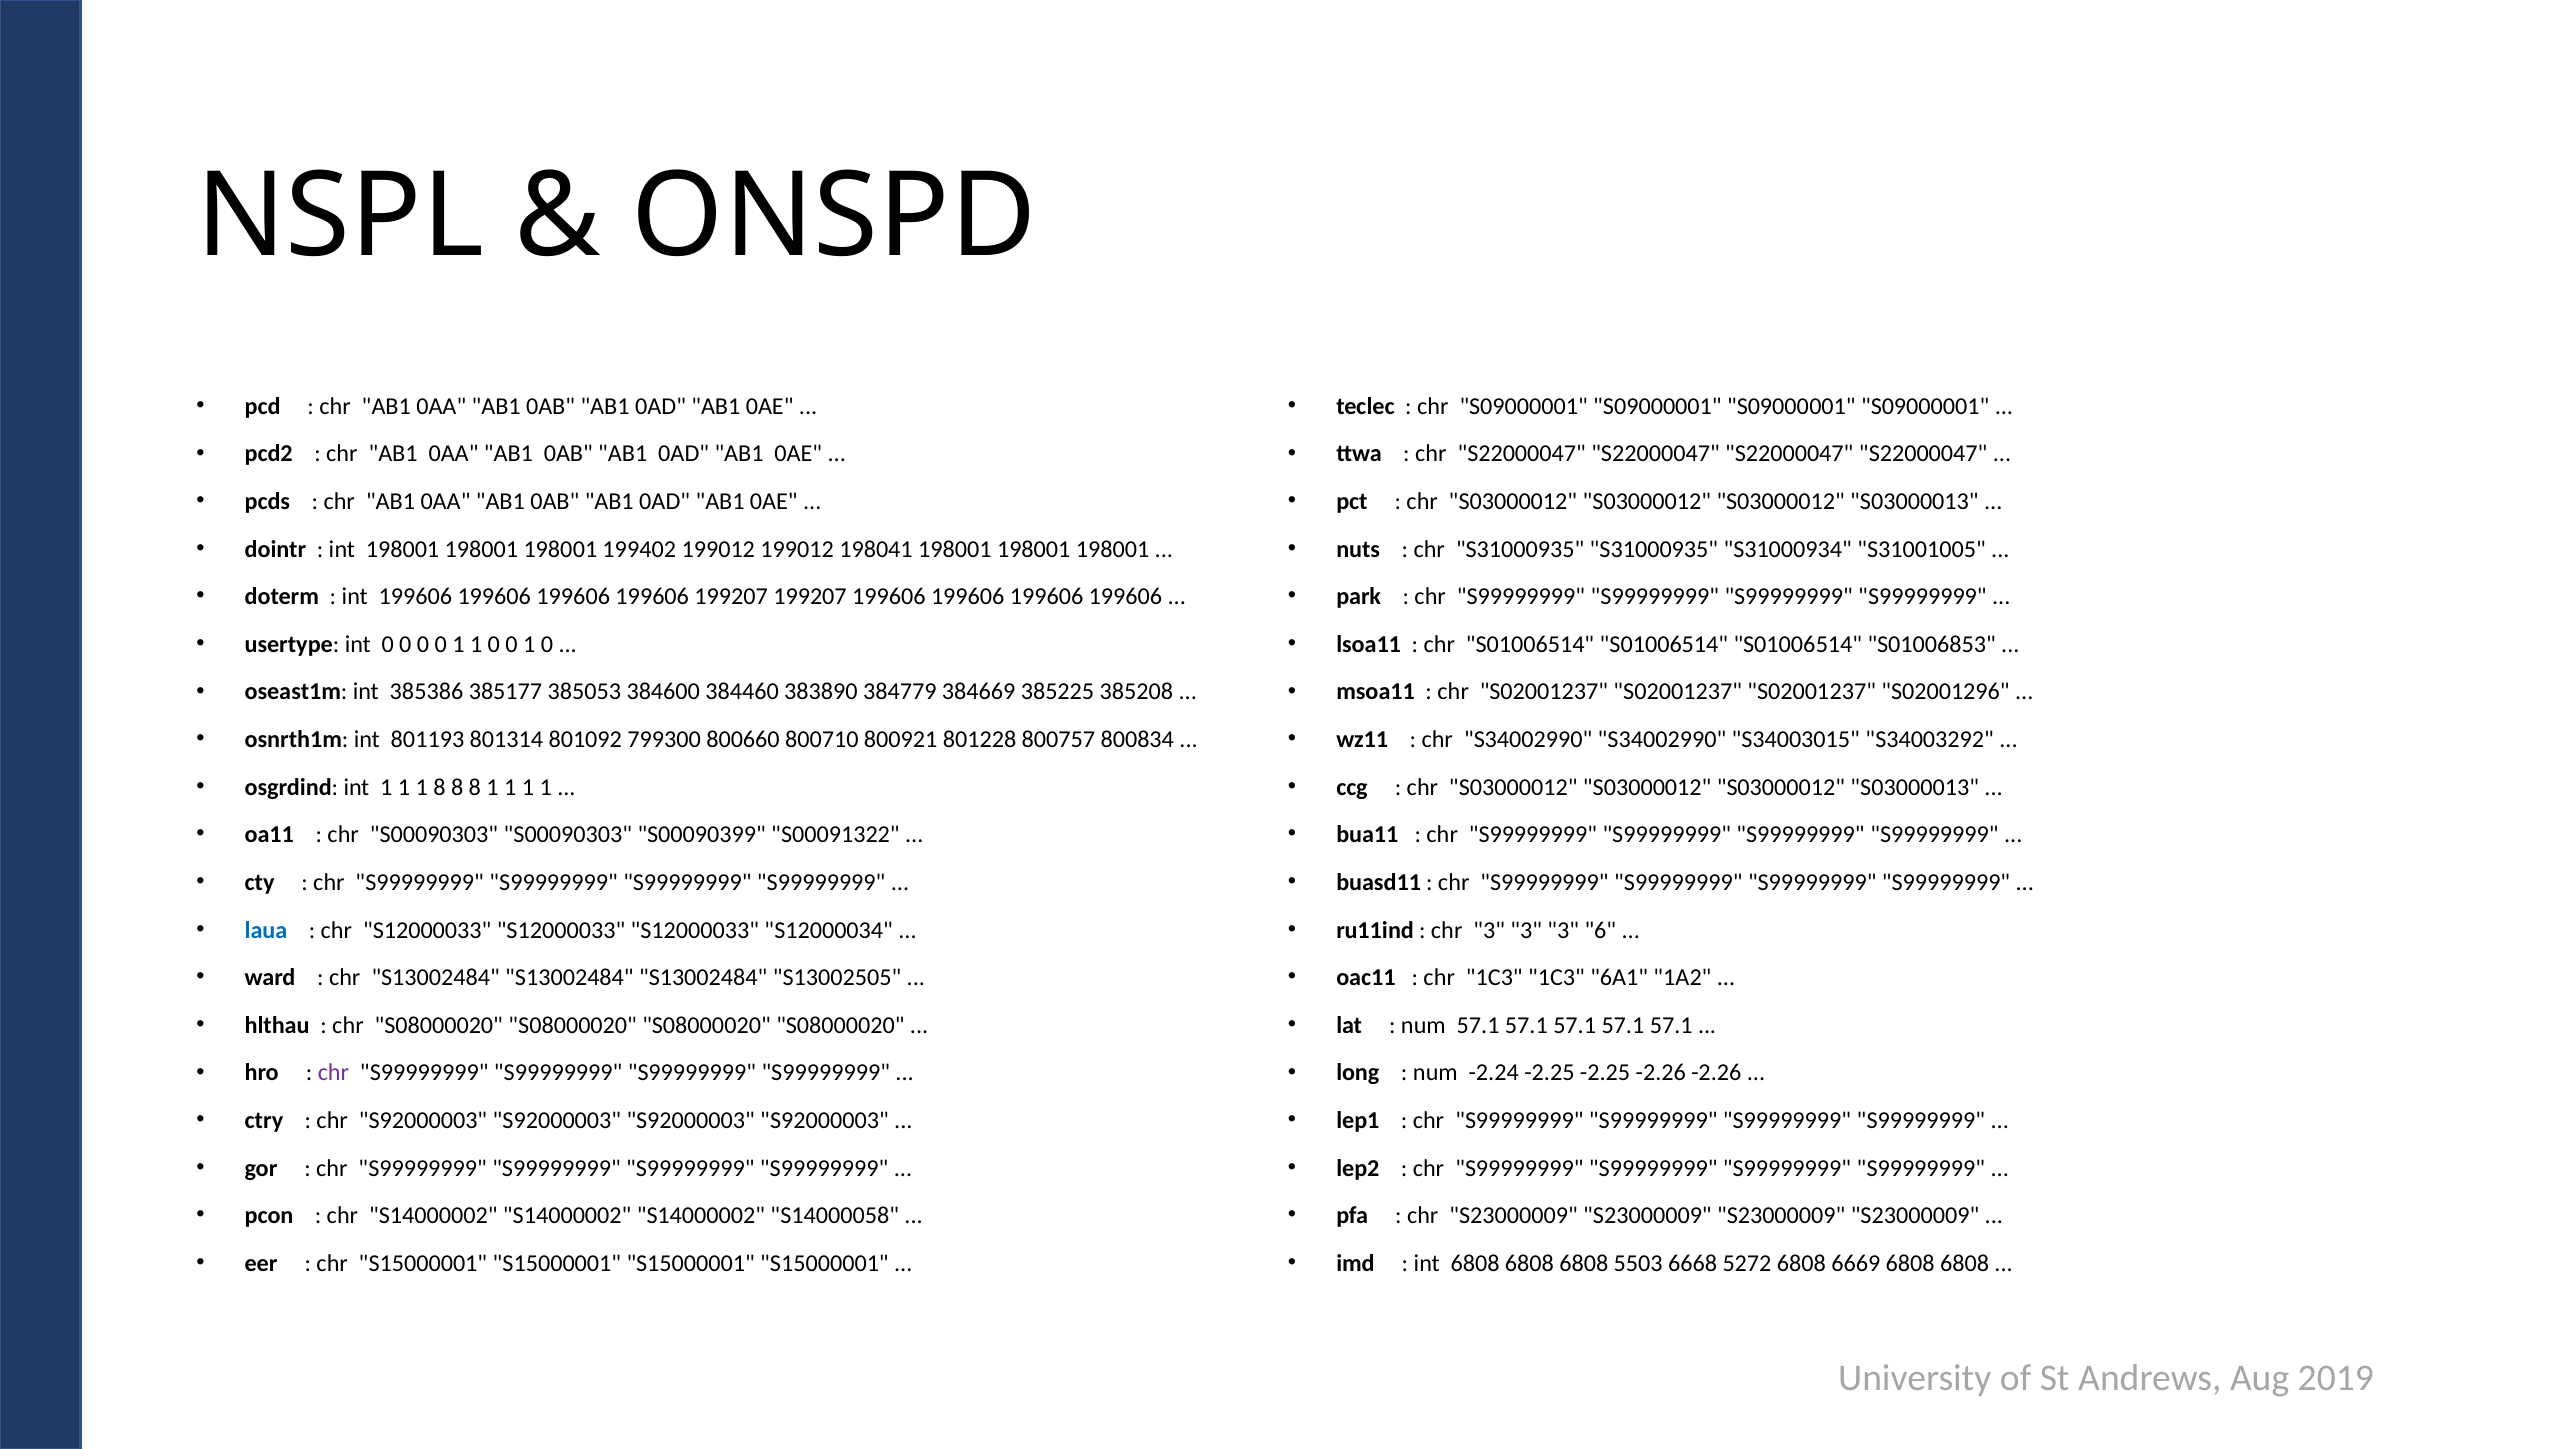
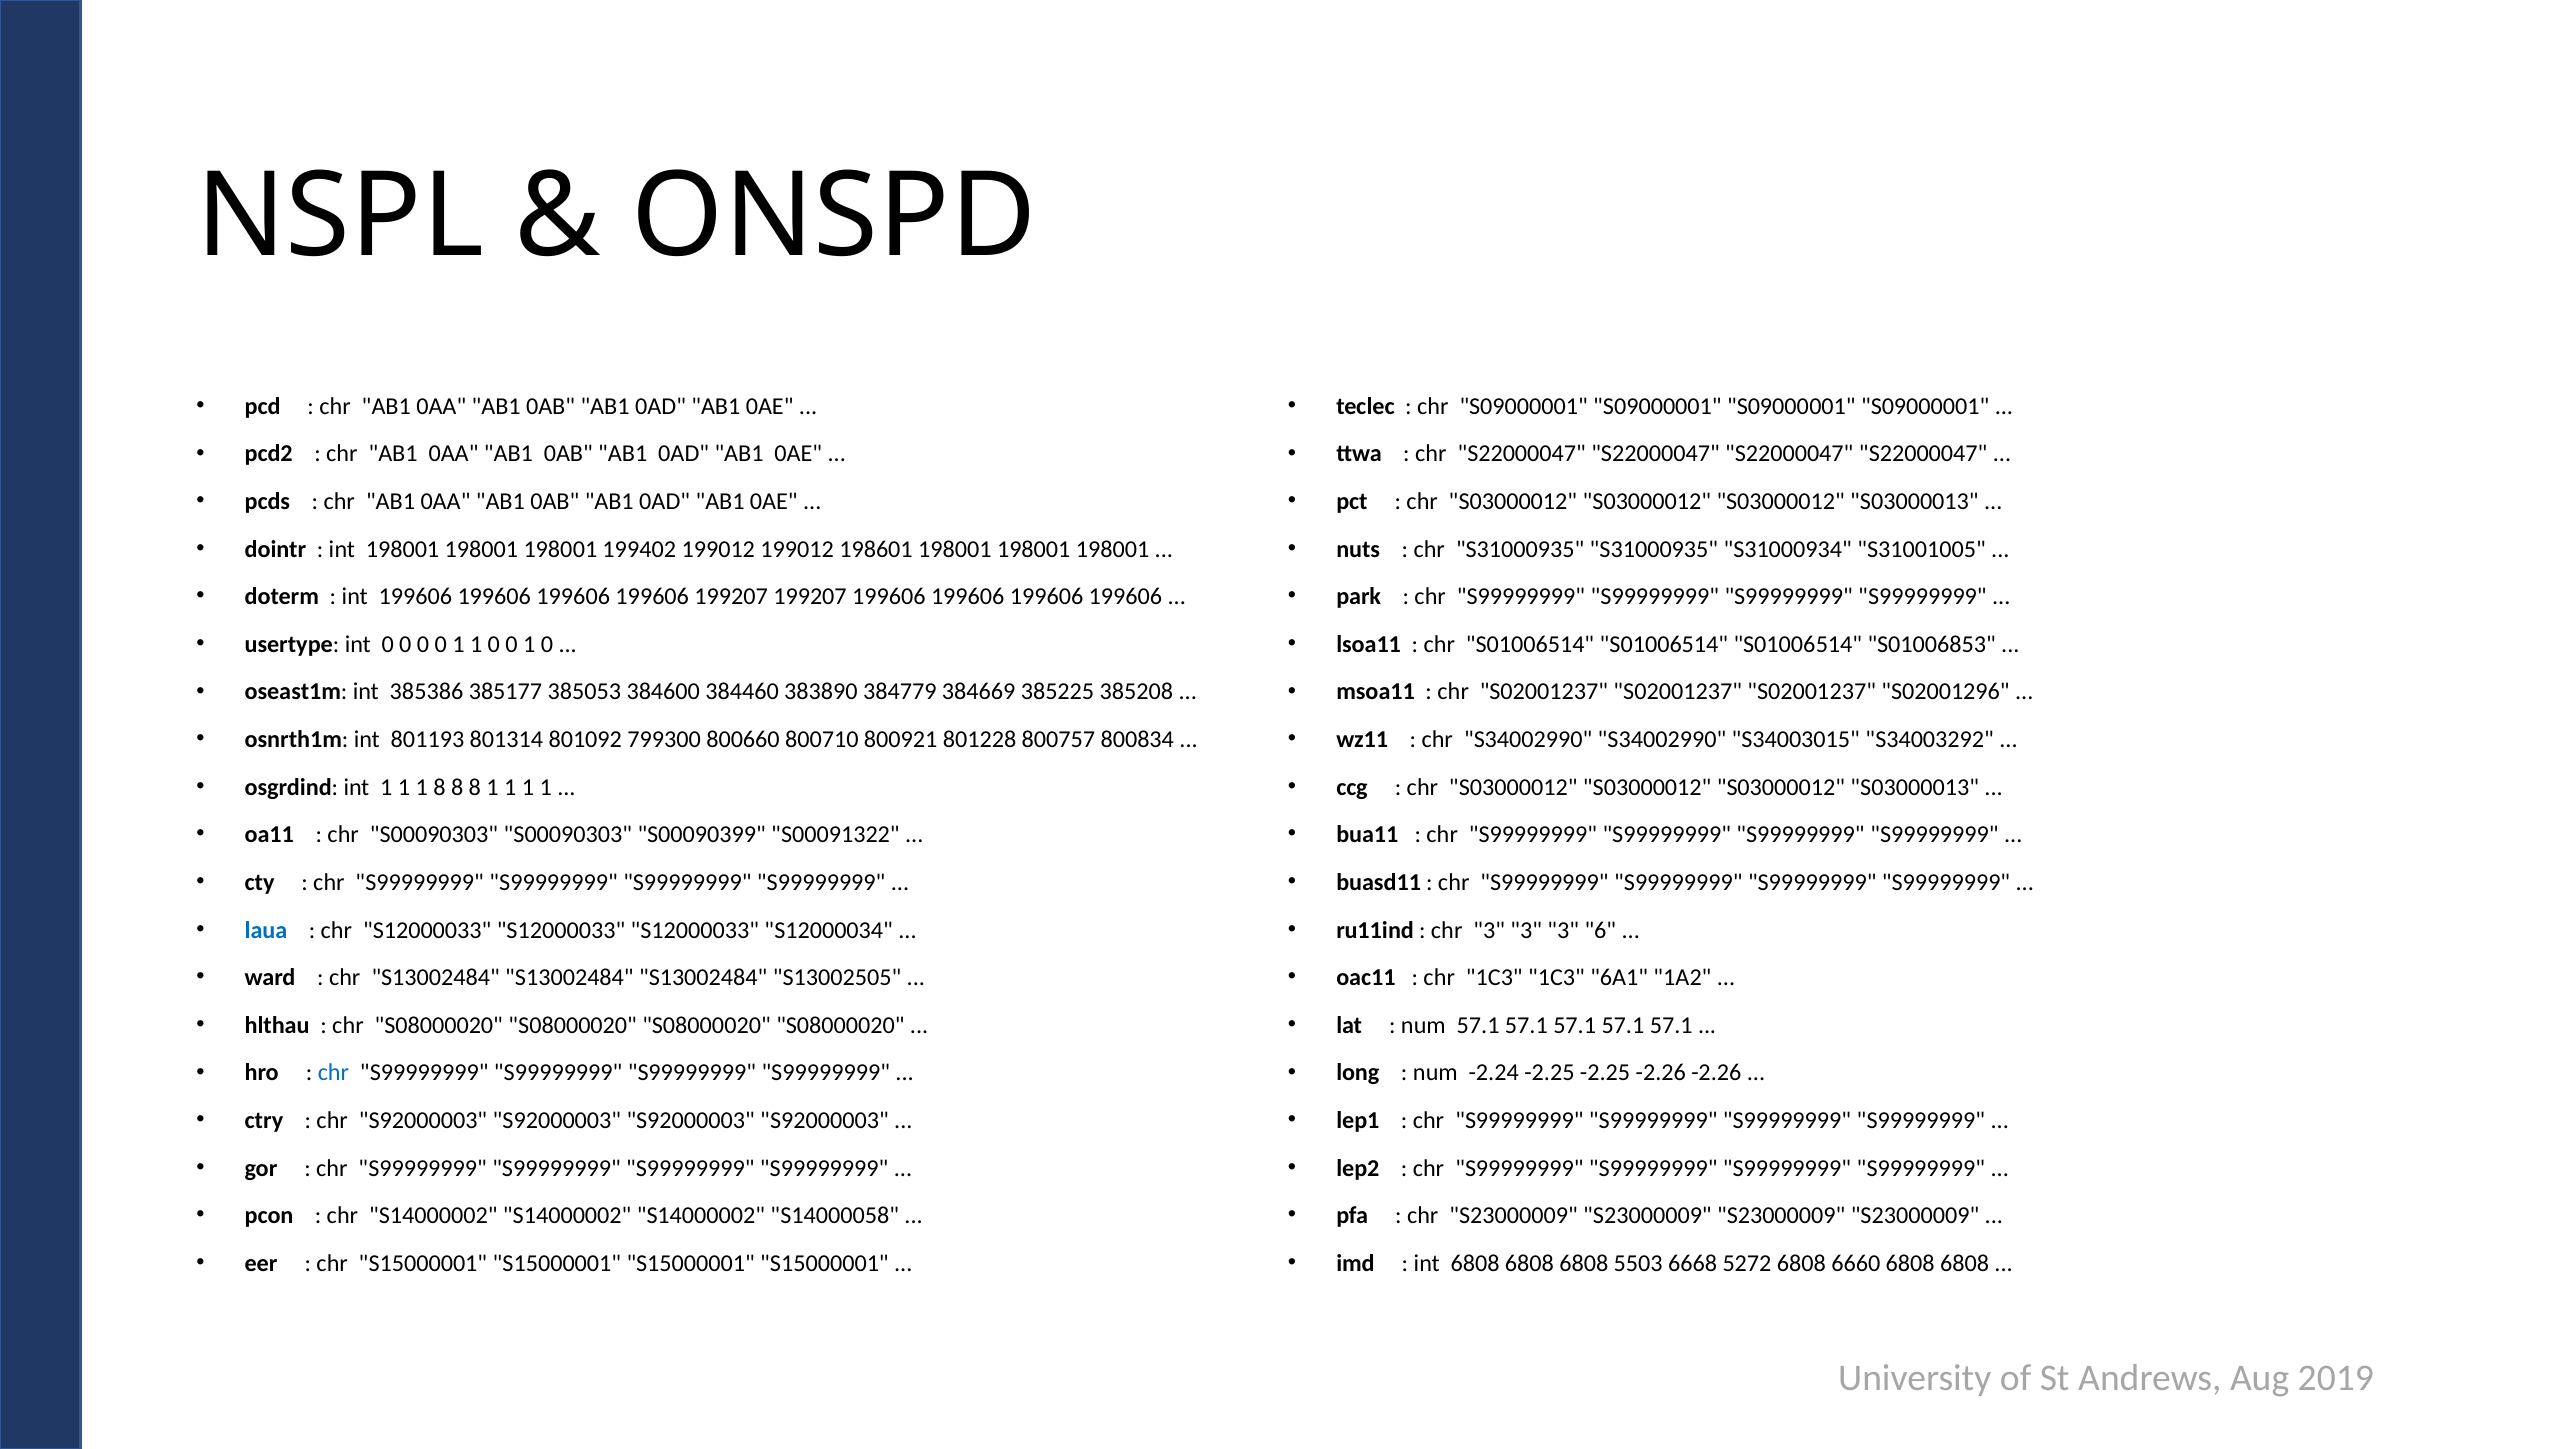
198041: 198041 -> 198601
chr at (333, 1073) colour: purple -> blue
6669: 6669 -> 6660
